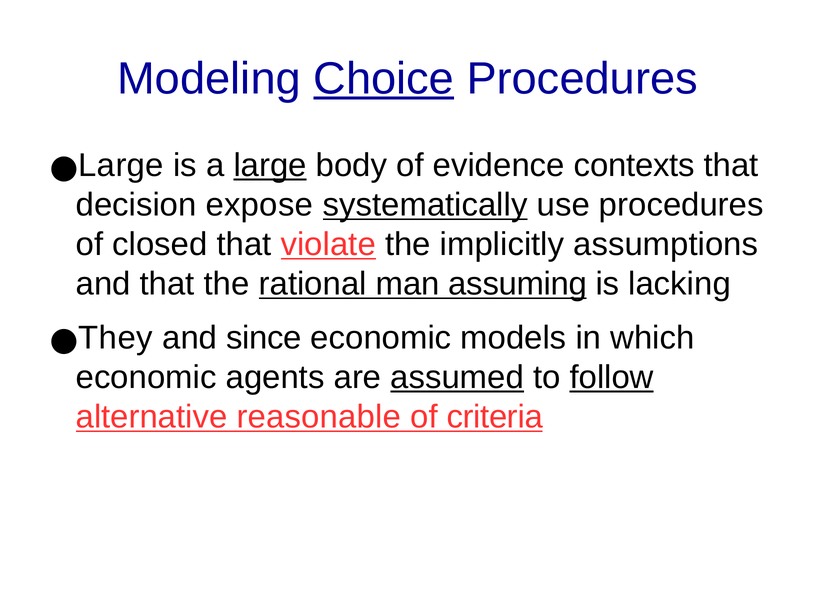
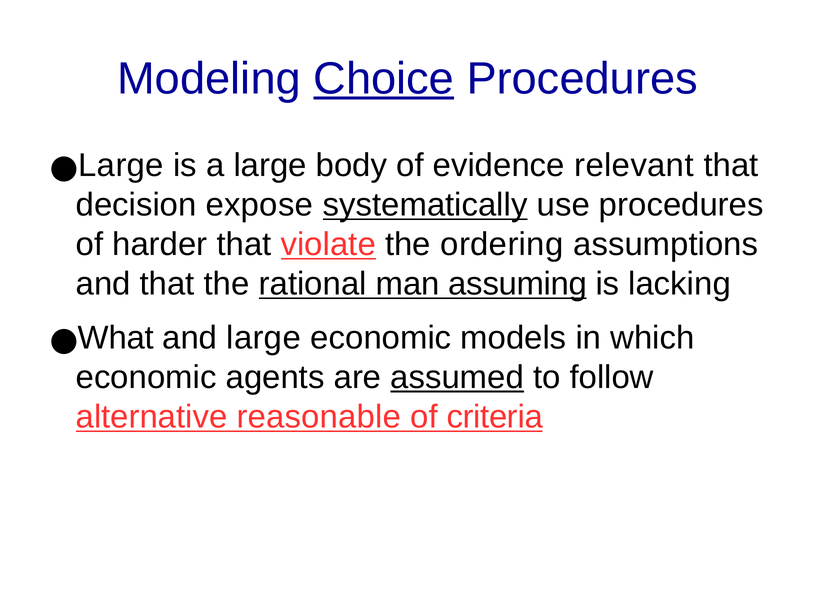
large at (270, 165) underline: present -> none
contexts: contexts -> relevant
closed: closed -> harder
implicitly: implicitly -> ordering
They: They -> What
and since: since -> large
follow underline: present -> none
